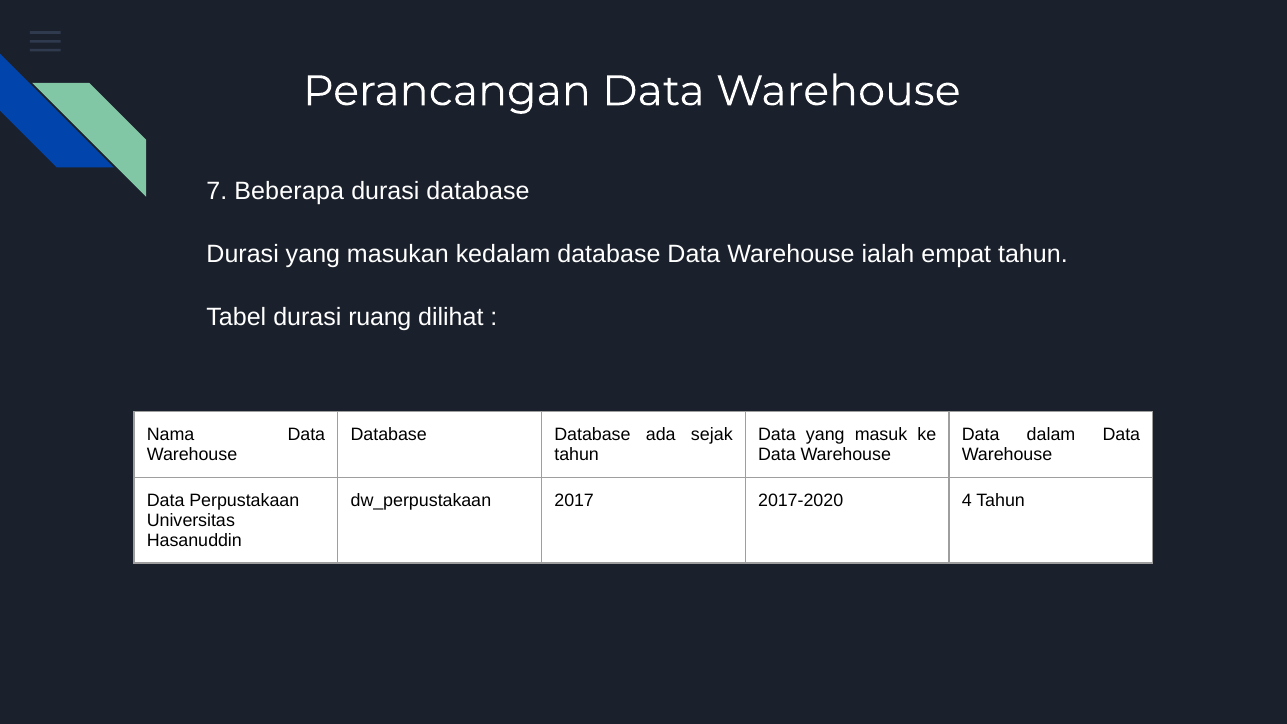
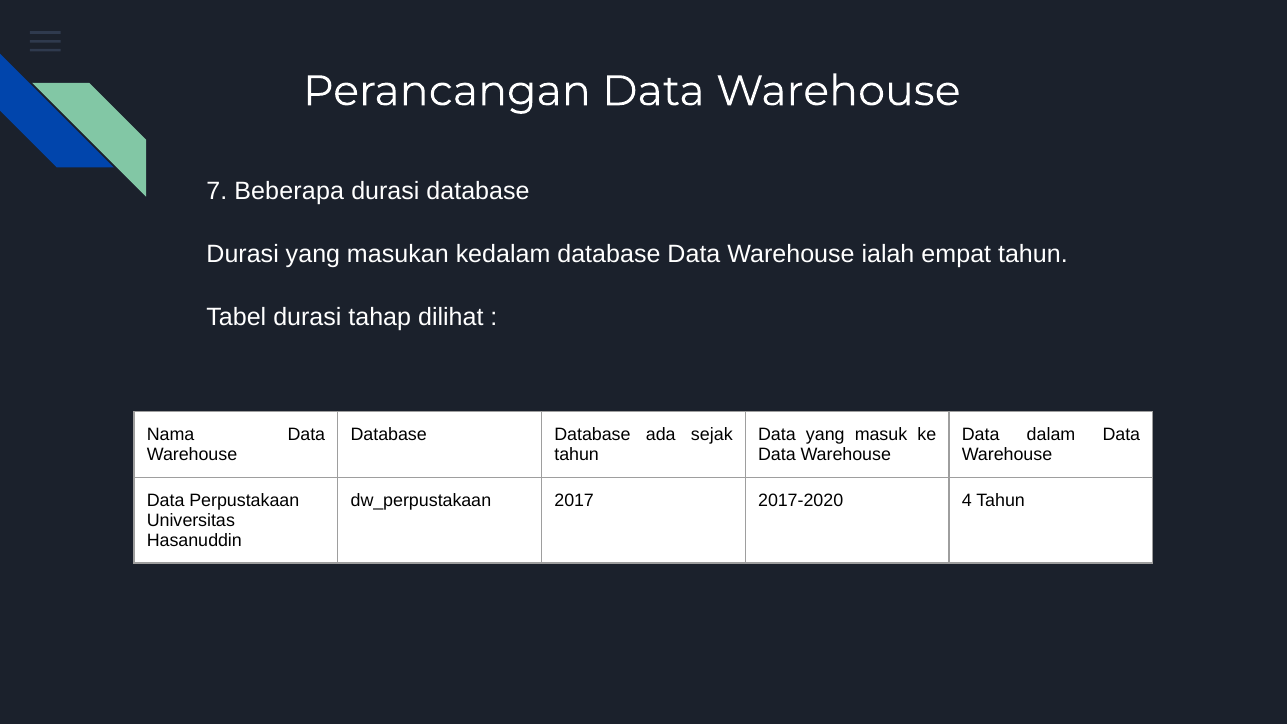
ruang: ruang -> tahap
